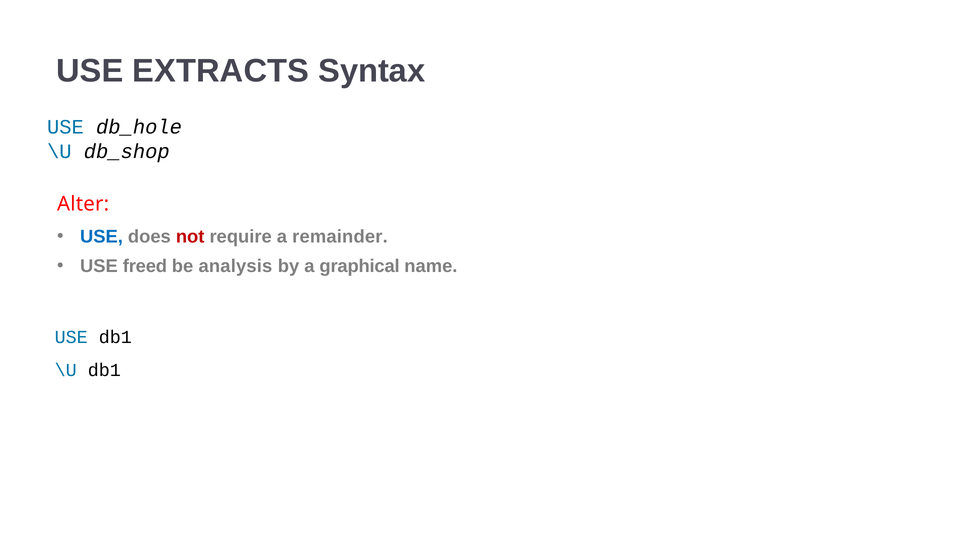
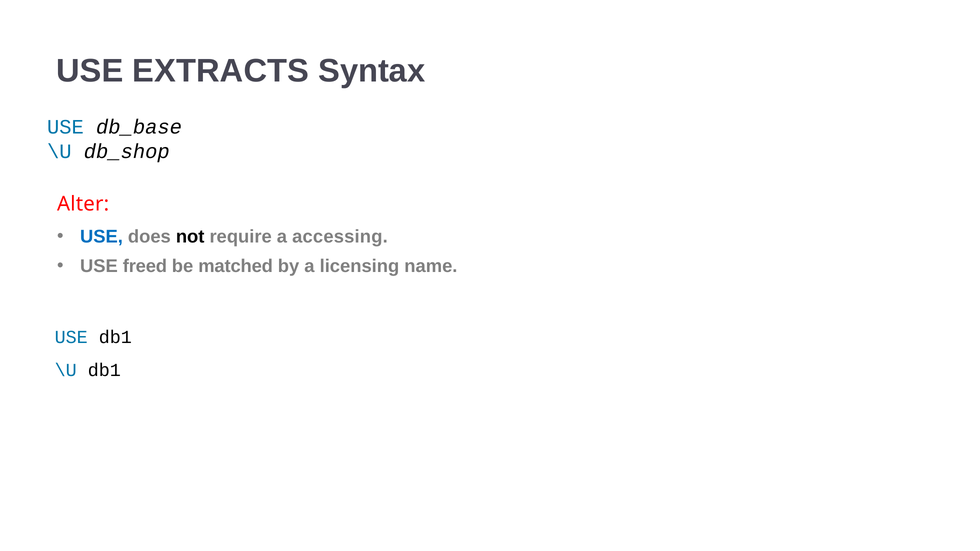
db_hole: db_hole -> db_base
not colour: red -> black
remainder: remainder -> accessing
analysis: analysis -> matched
graphical: graphical -> licensing
